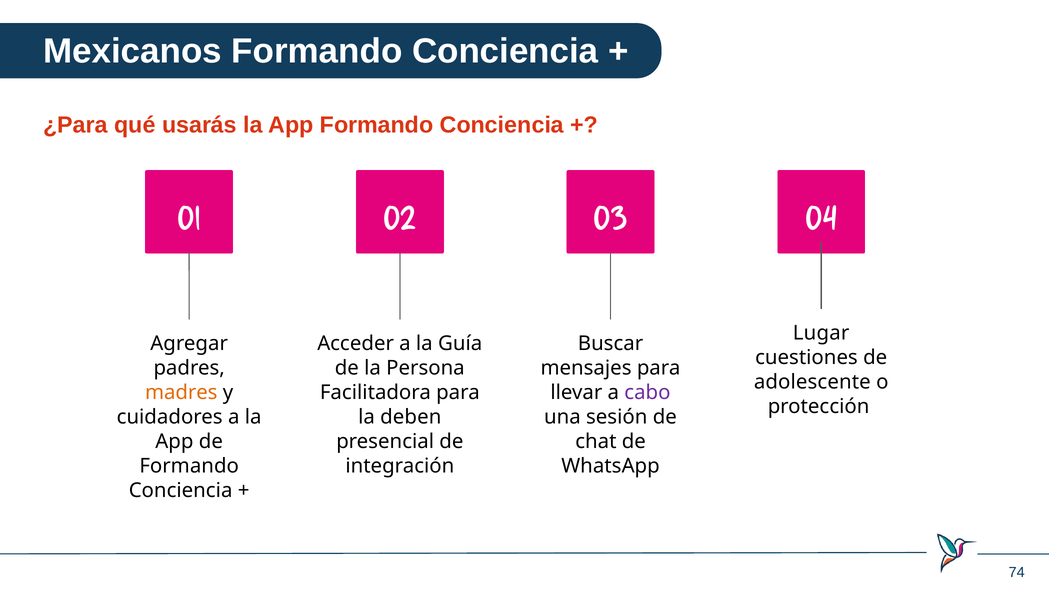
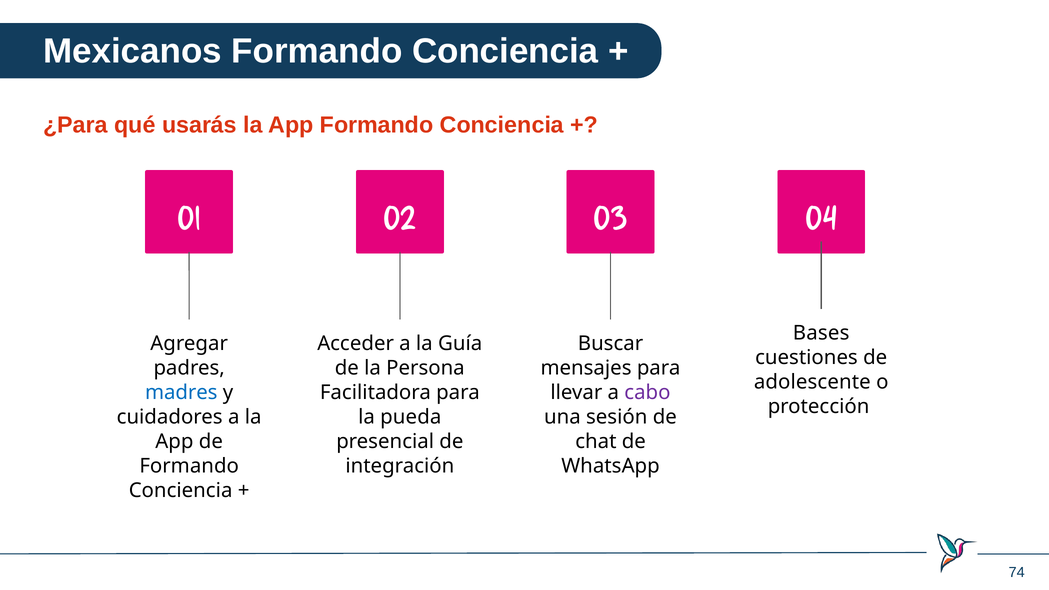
Lugar: Lugar -> Bases
madres colour: orange -> blue
deben: deben -> pueda
